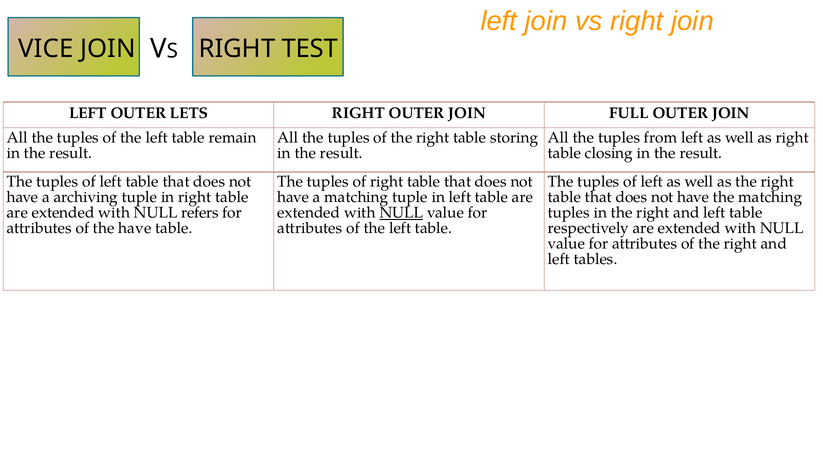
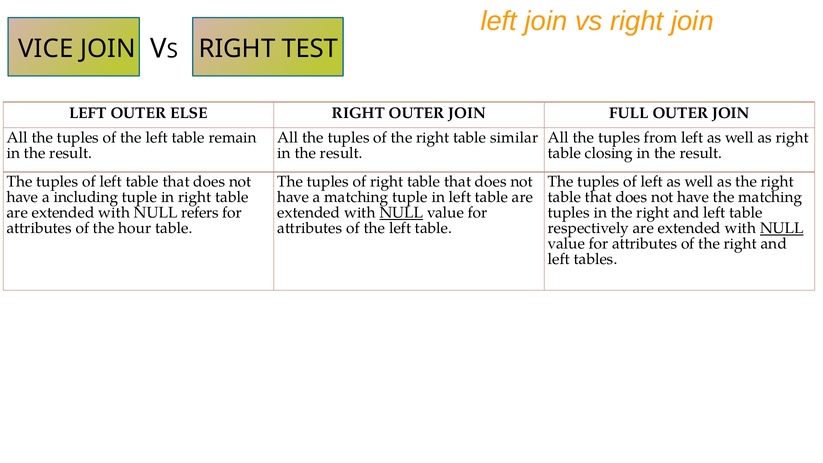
LETS: LETS -> ELSE
storing: storing -> similar
archiving: archiving -> including
the have: have -> hour
NULL at (782, 228) underline: none -> present
